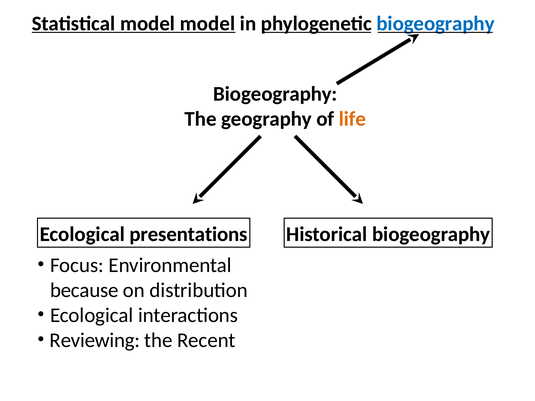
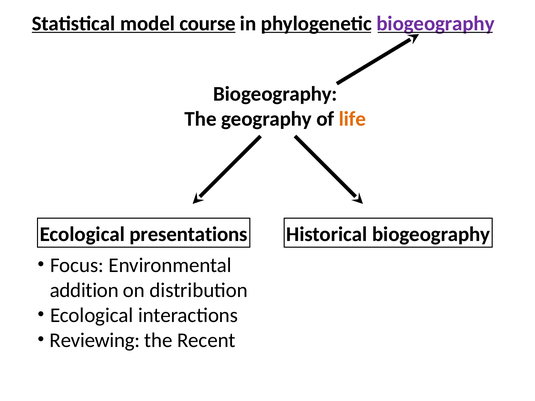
model model: model -> course
biogeography at (436, 23) colour: blue -> purple
because: because -> addition
